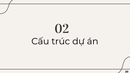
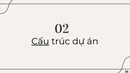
Cấu underline: none -> present
